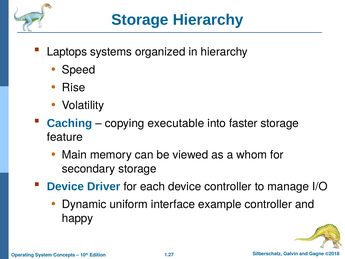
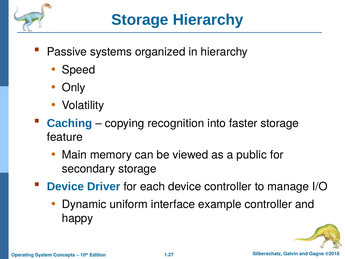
Laptops: Laptops -> Passive
Rise: Rise -> Only
executable: executable -> recognition
whom: whom -> public
